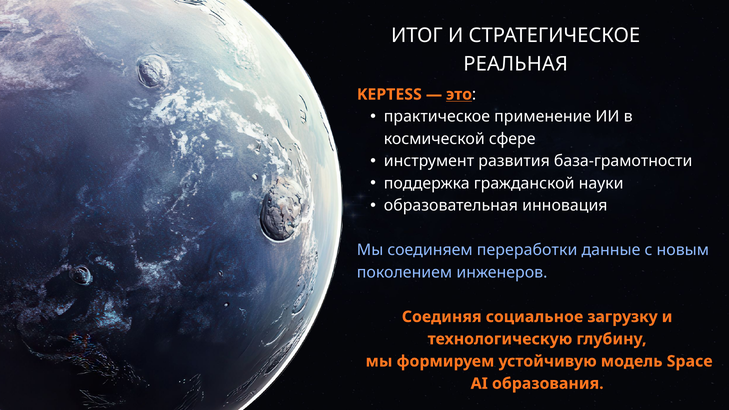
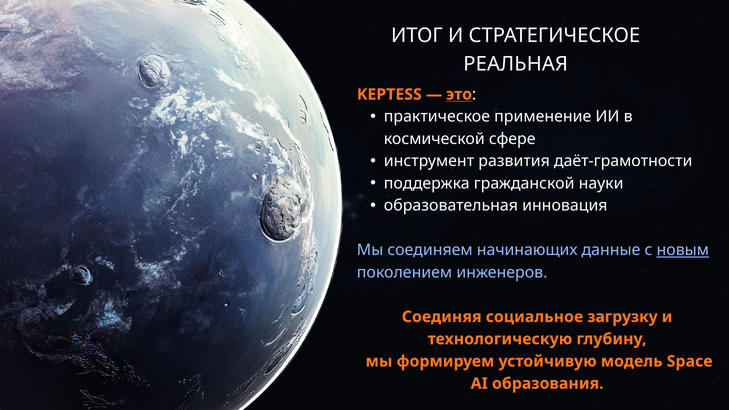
база-грамотности: база-грамотности -> даёт-грамотности
переработки: переработки -> начинающих
новым underline: none -> present
